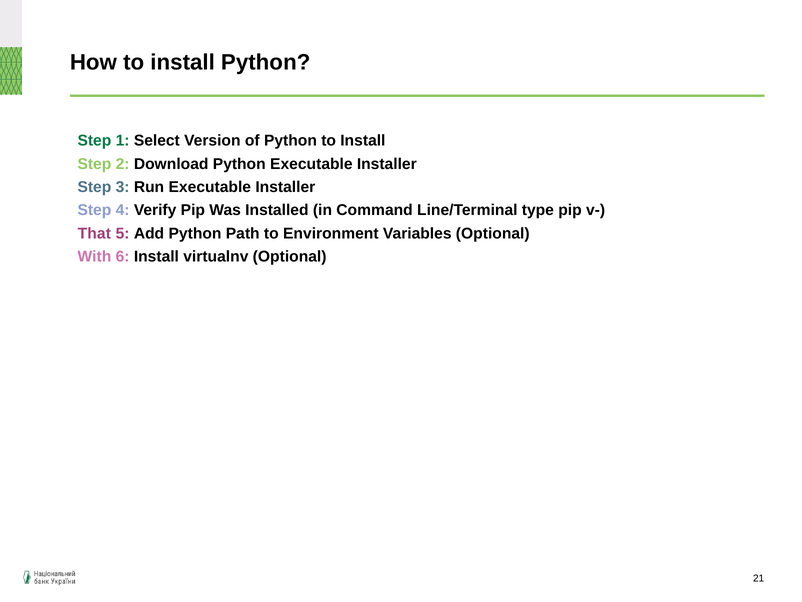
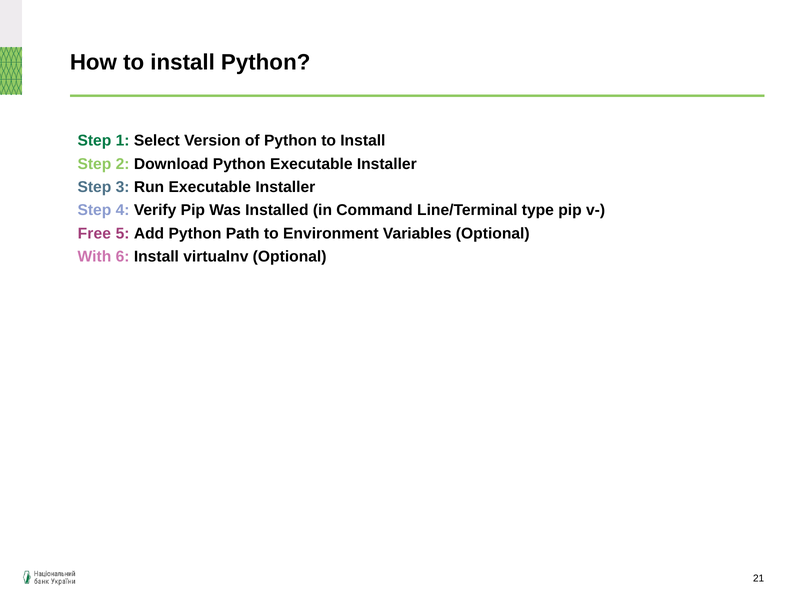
That: That -> Free
